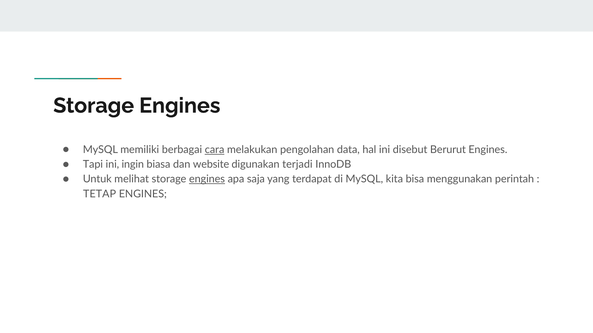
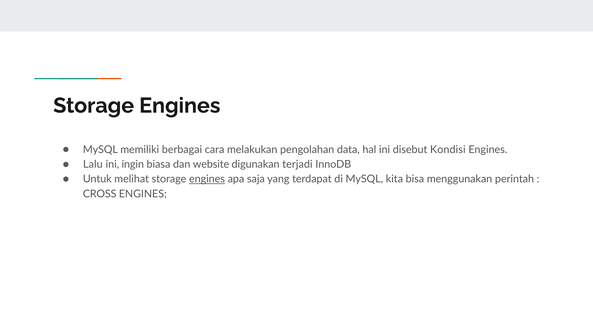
cara underline: present -> none
Berurut: Berurut -> Kondisi
Tapi: Tapi -> Lalu
TETAP: TETAP -> CROSS
